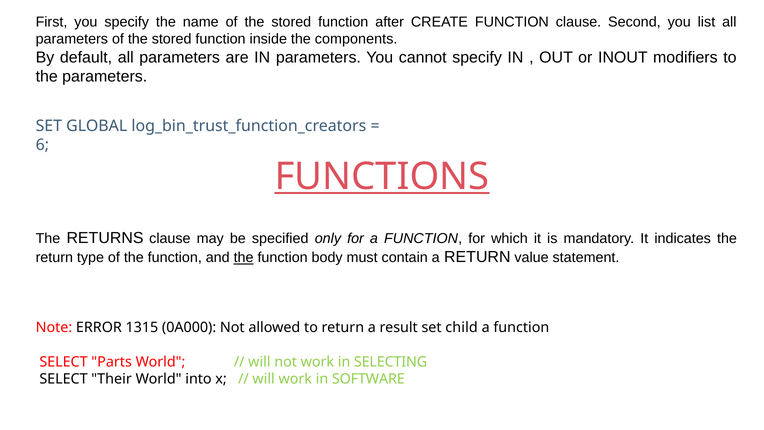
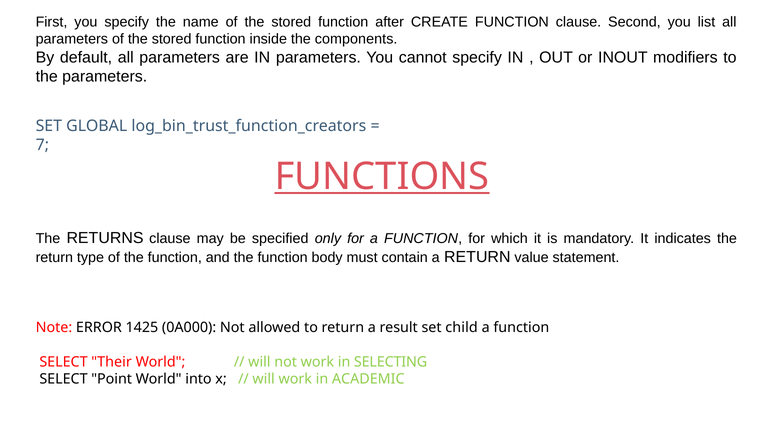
6: 6 -> 7
the at (244, 258) underline: present -> none
1315: 1315 -> 1425
Parts: Parts -> Their
Their: Their -> Point
SOFTWARE: SOFTWARE -> ACADEMIC
